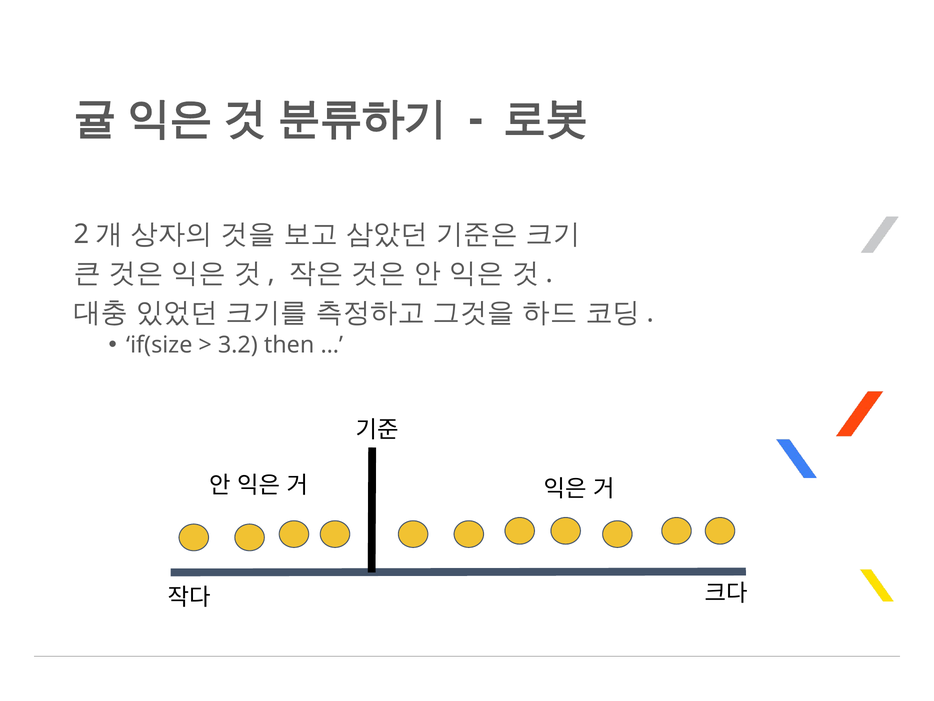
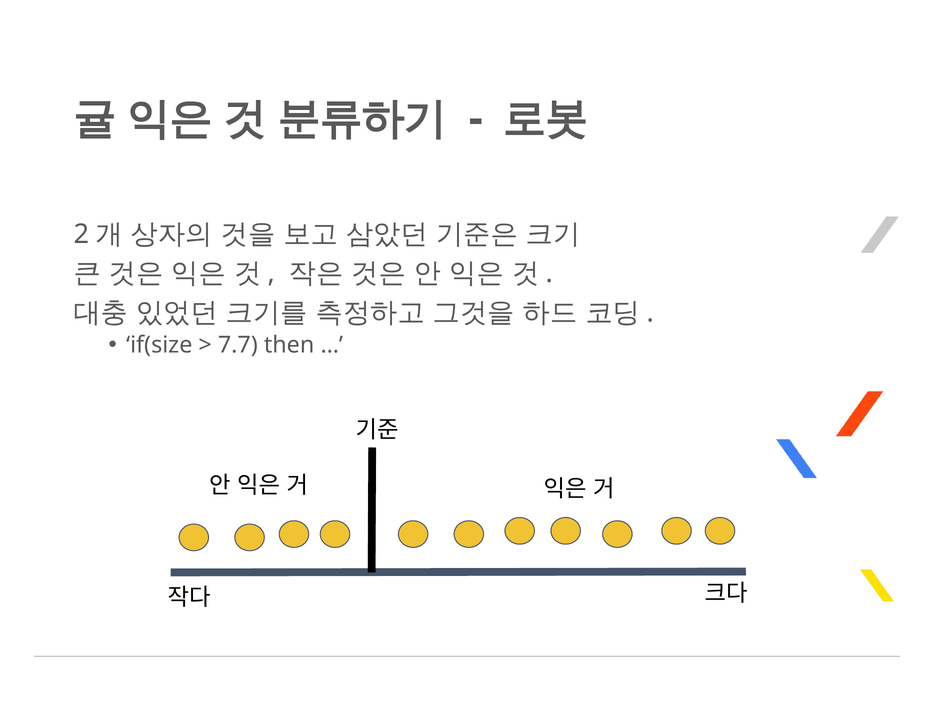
3.2: 3.2 -> 7.7
